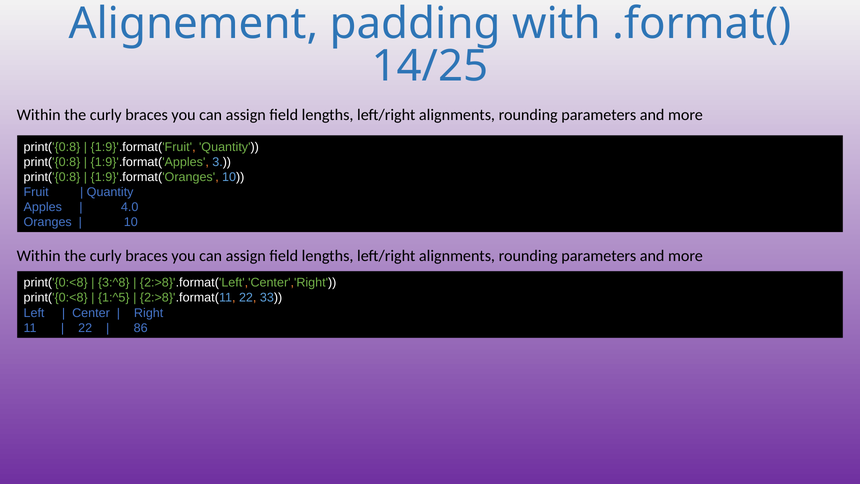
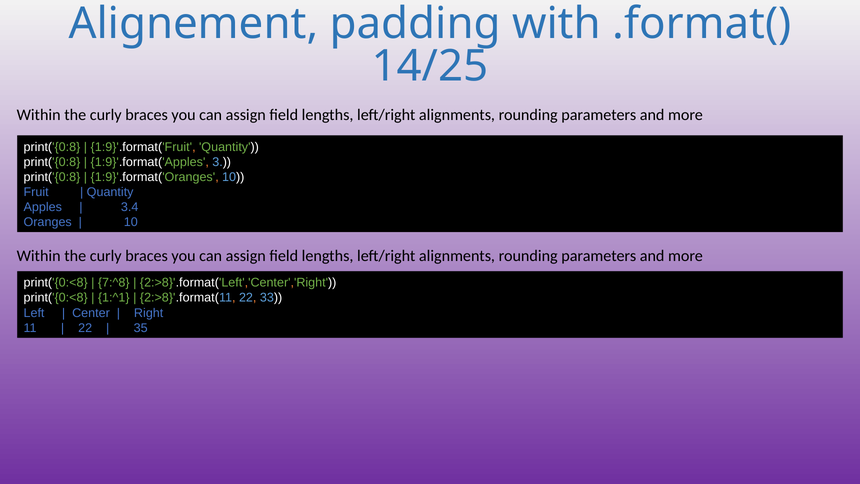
4.0: 4.0 -> 3.4
3:^8: 3:^8 -> 7:^8
1:^5: 1:^5 -> 1:^1
86: 86 -> 35
